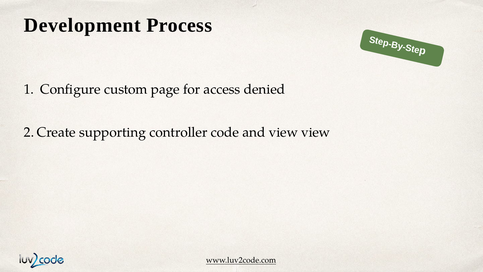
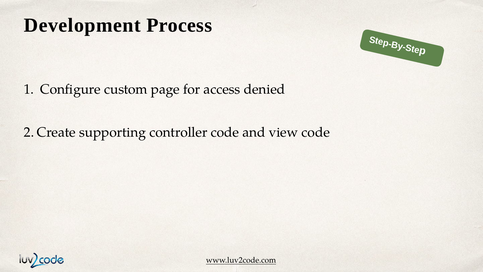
view view: view -> code
